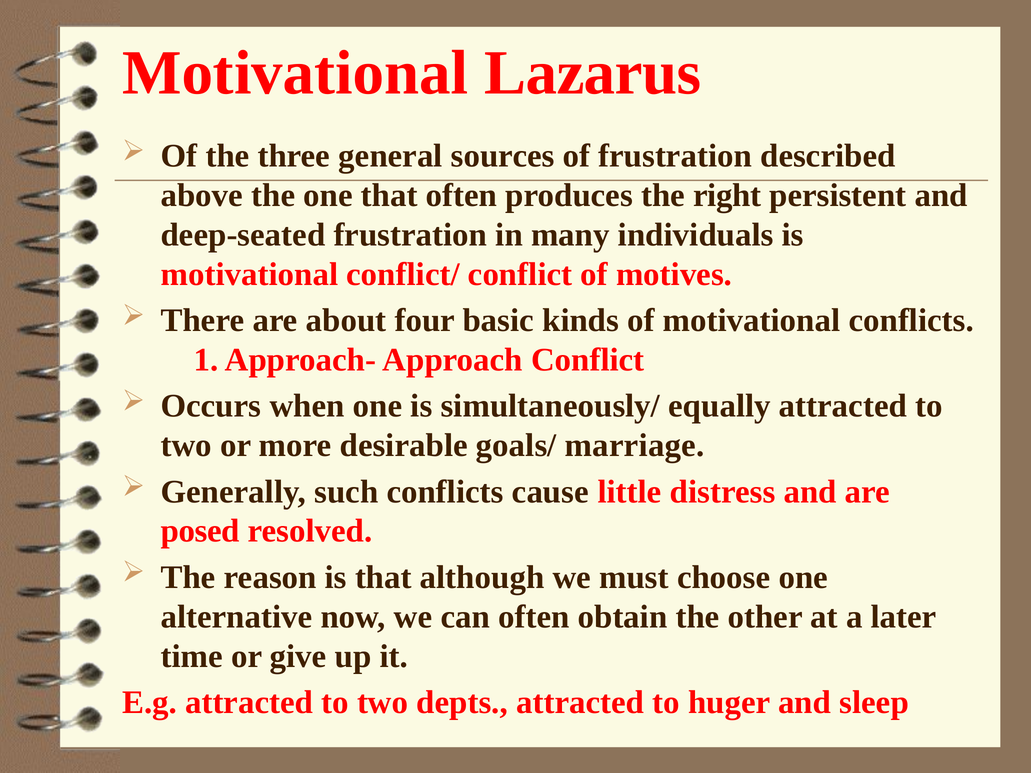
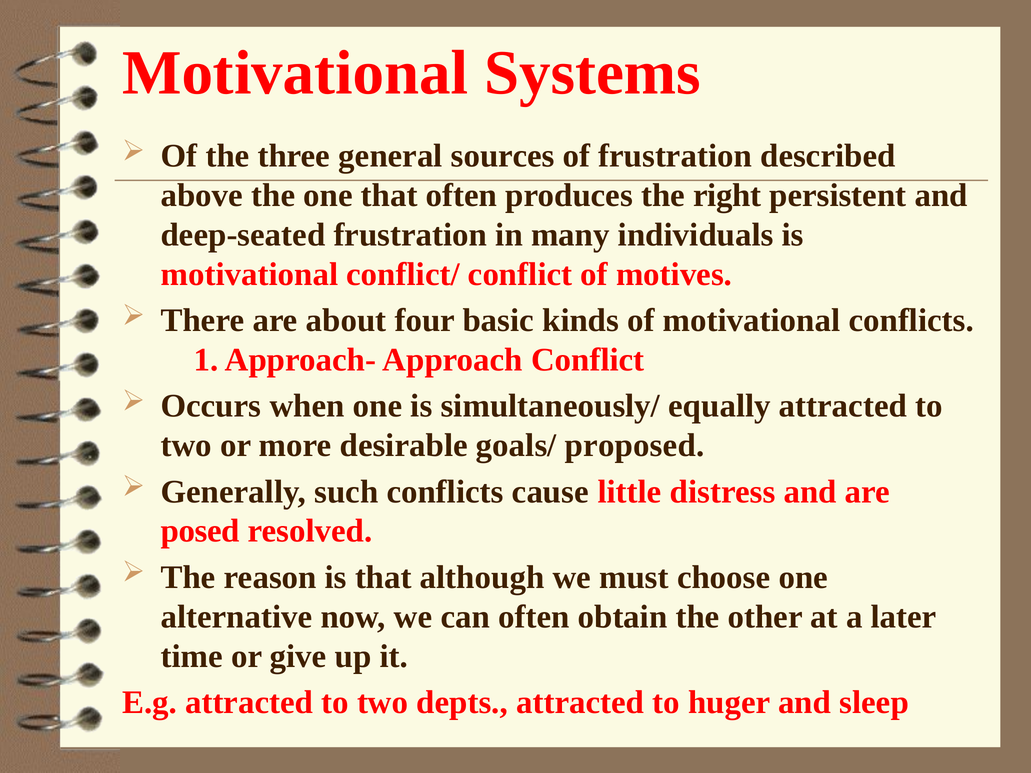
Lazarus: Lazarus -> Systems
marriage: marriage -> proposed
